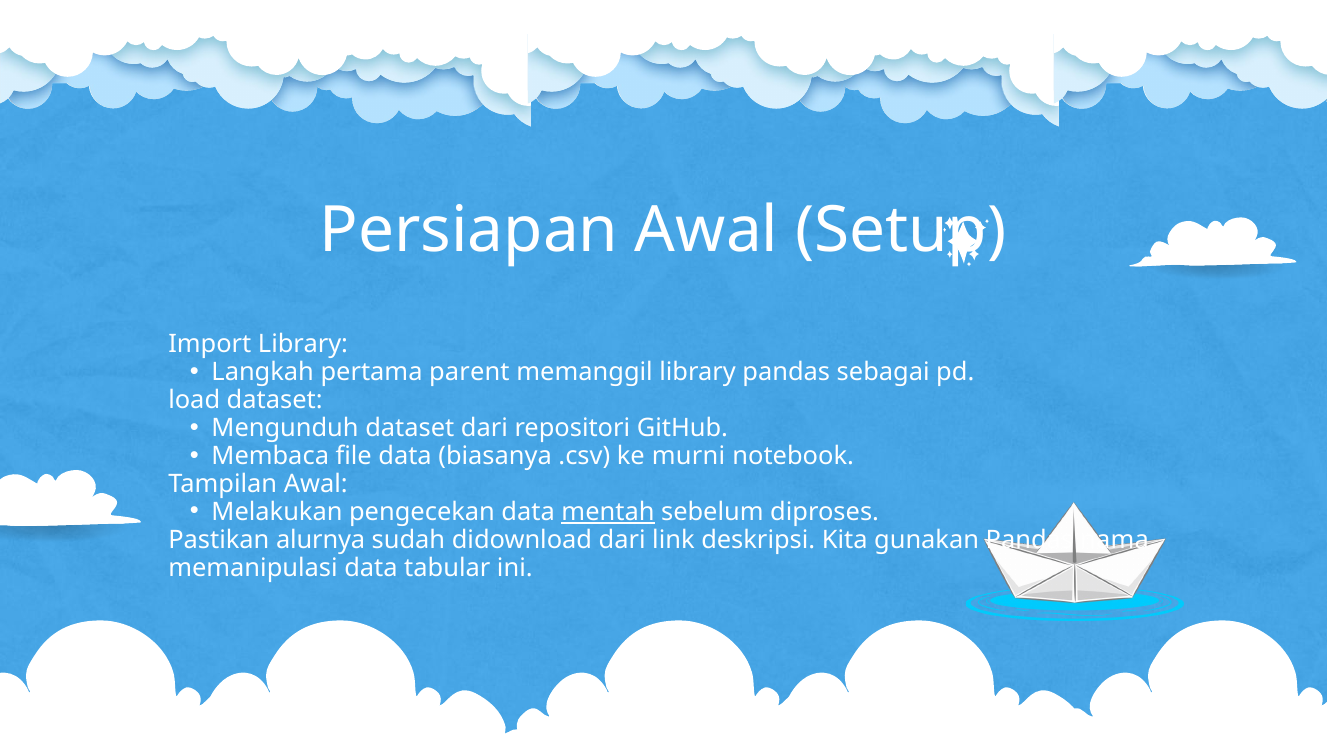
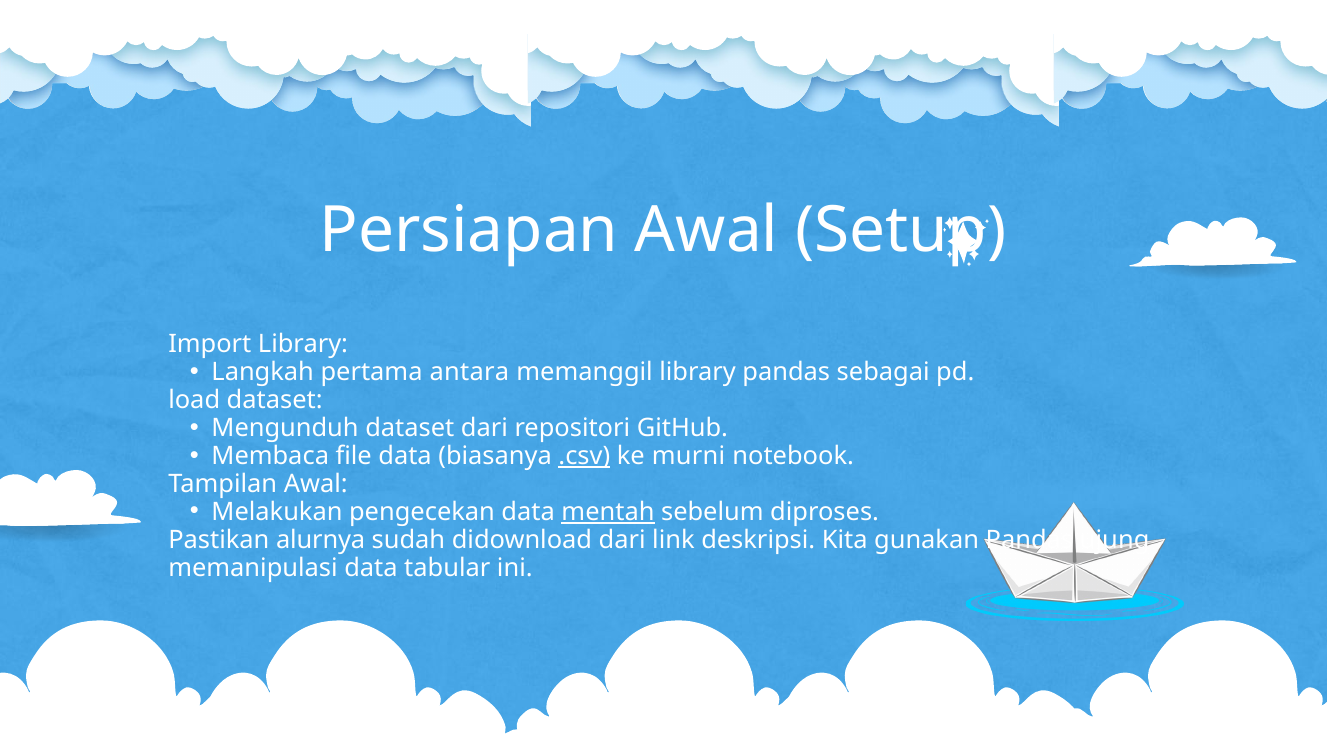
parent: parent -> antara
.csv underline: none -> present
nama: nama -> ujung
